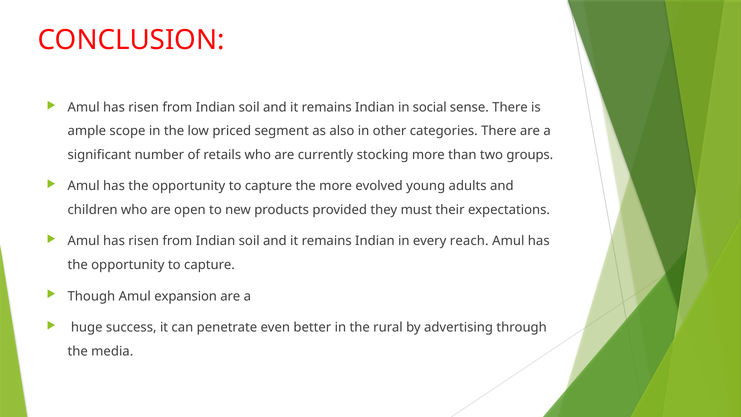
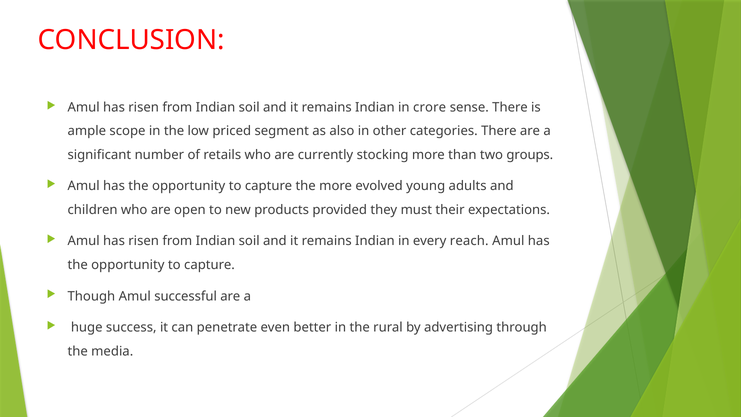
social: social -> crore
expansion: expansion -> successful
